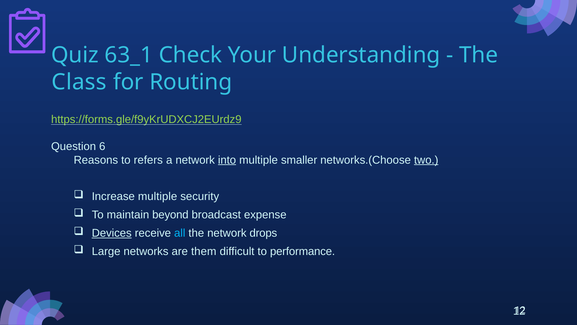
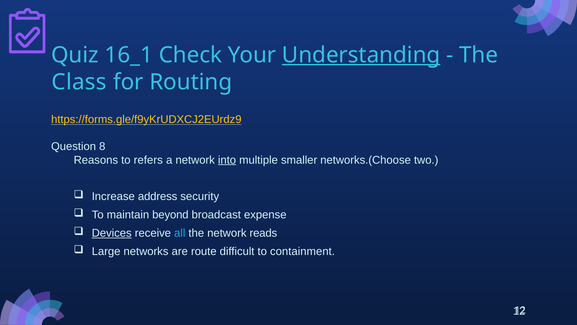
63_1: 63_1 -> 16_1
Understanding underline: none -> present
https://forms.gle/f9yKrUDXCJ2EUrdz9 colour: light green -> yellow
6: 6 -> 8
two underline: present -> none
Increase multiple: multiple -> address
drops: drops -> reads
them: them -> route
performance: performance -> containment
